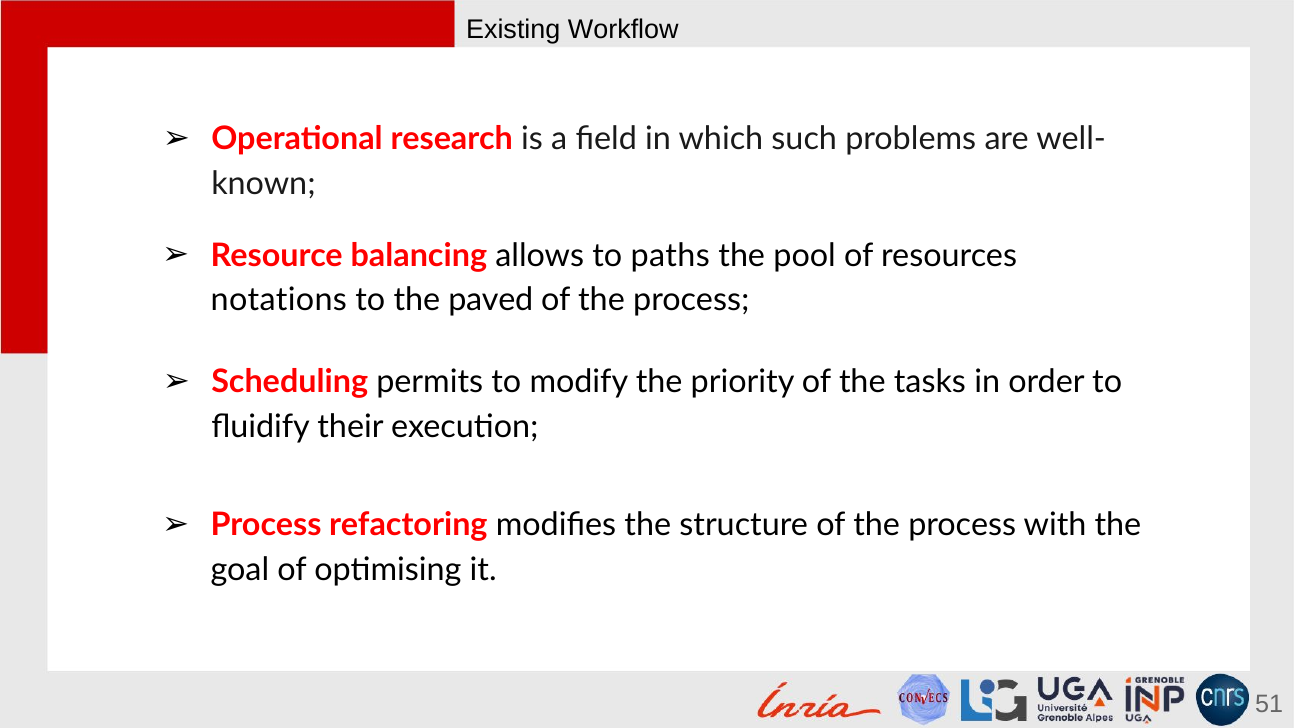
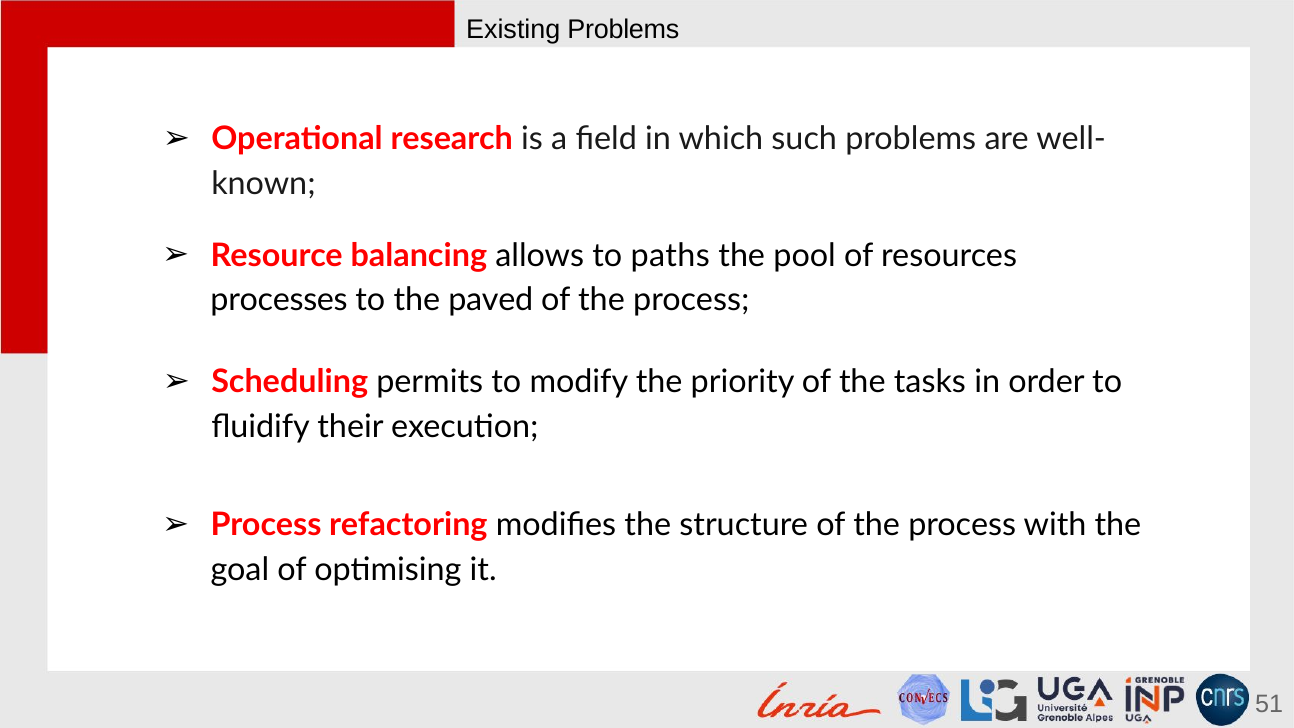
Existing Workflow: Workflow -> Problems
notations: notations -> processes
